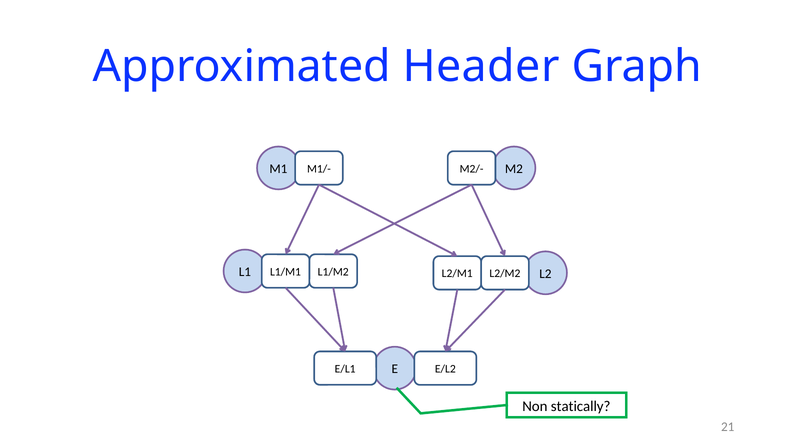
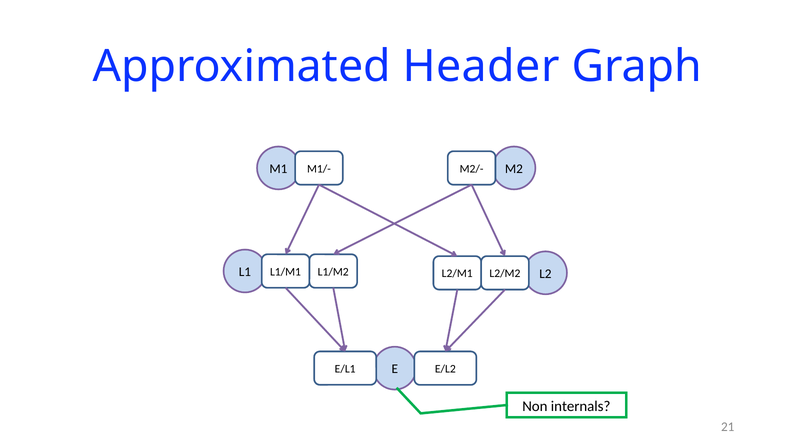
statically: statically -> internals
